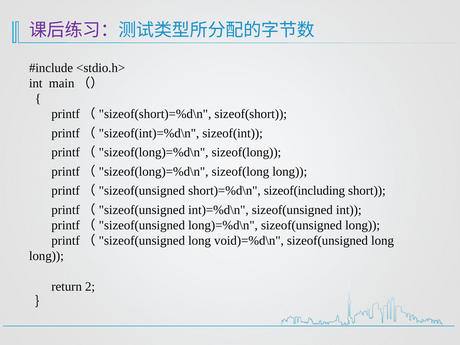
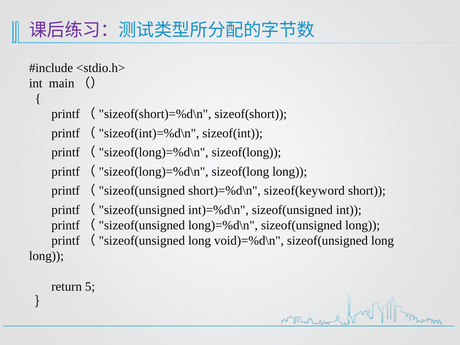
sizeof(including: sizeof(including -> sizeof(keyword
2: 2 -> 5
